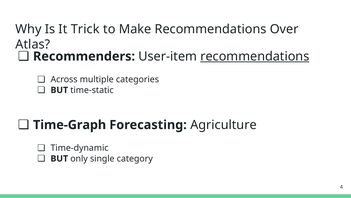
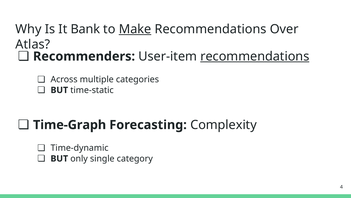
Trick: Trick -> Bank
Make underline: none -> present
Agriculture: Agriculture -> Complexity
